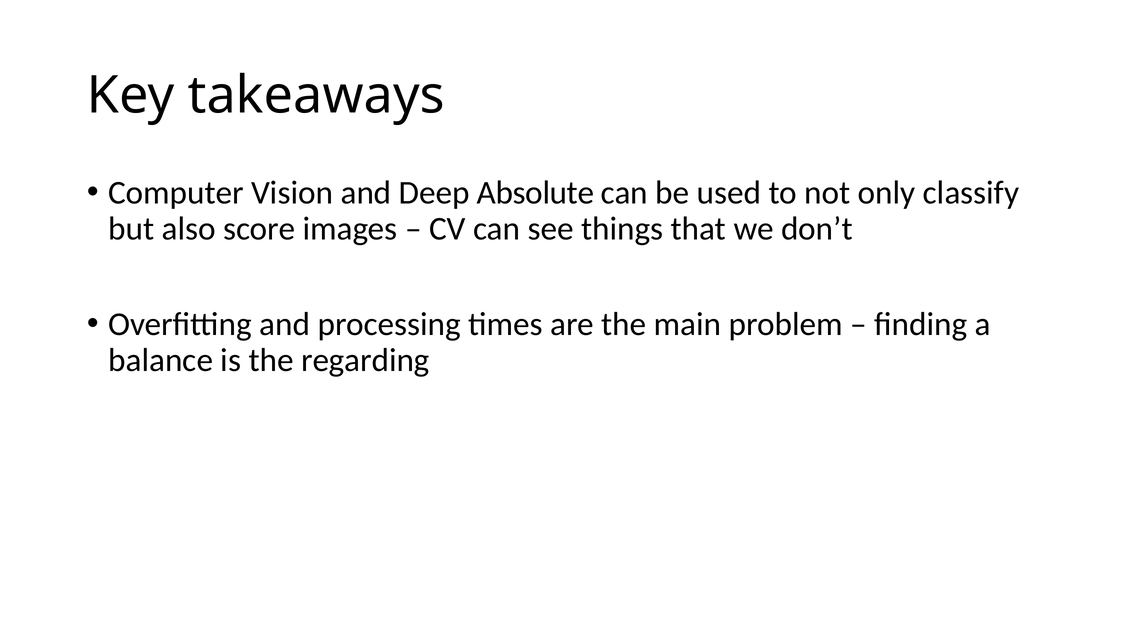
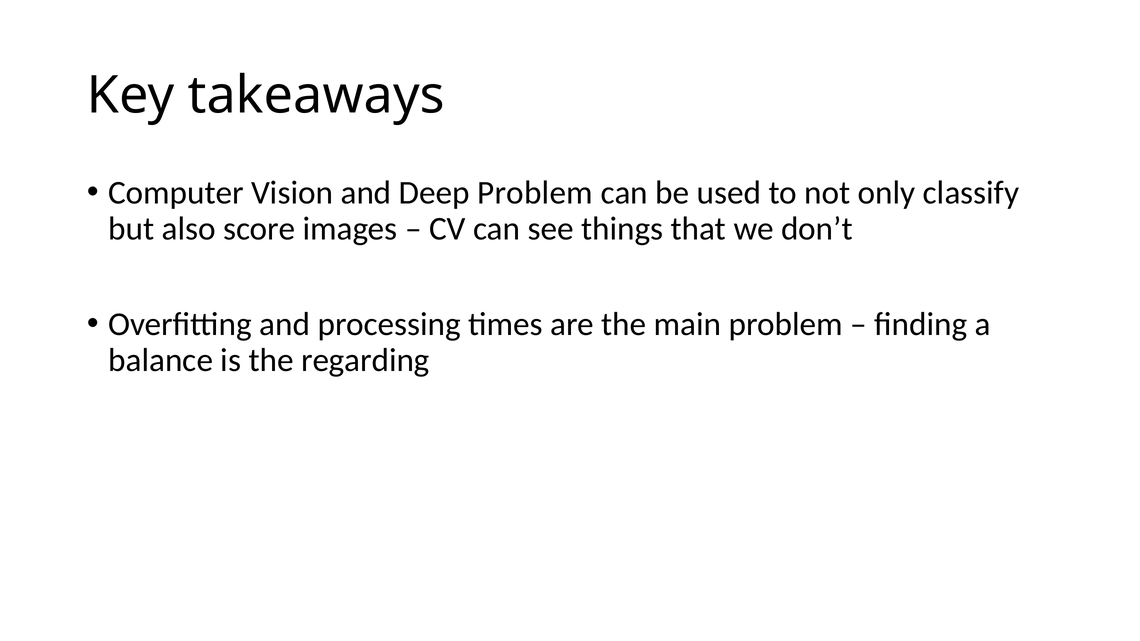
Deep Absolute: Absolute -> Problem
